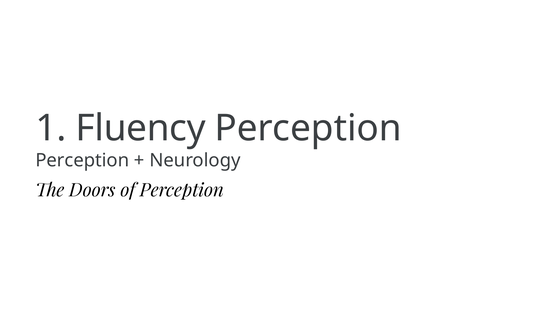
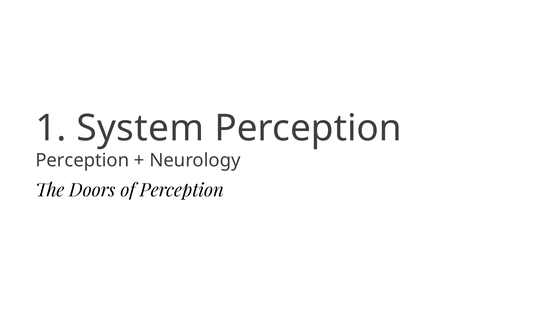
Fluency: Fluency -> System
